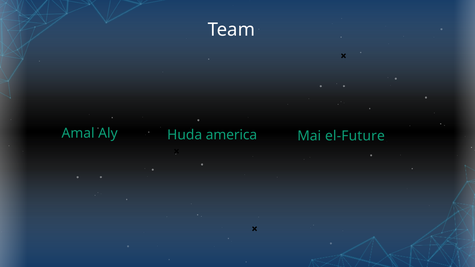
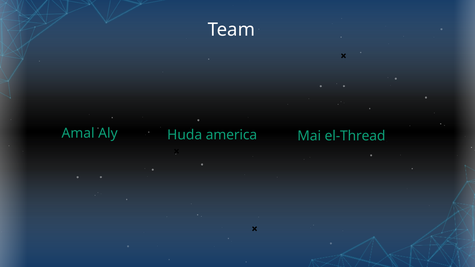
el-Future: el-Future -> el-Thread
